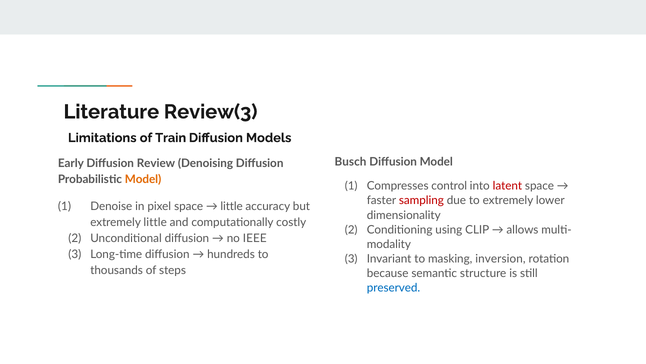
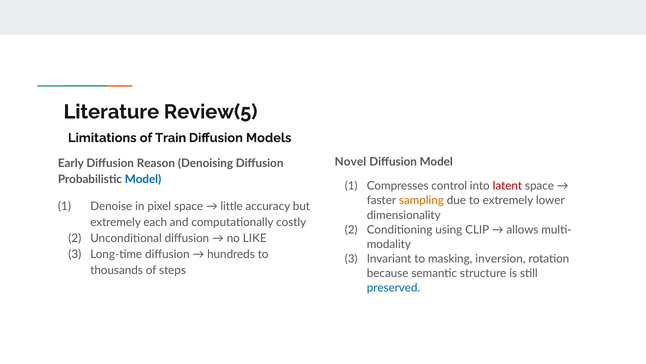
Review(3: Review(3 -> Review(5
Busch: Busch -> Novel
Review: Review -> Reason
Model at (143, 179) colour: orange -> blue
sampling colour: red -> orange
extremely little: little -> each
IEEE: IEEE -> LIKE
